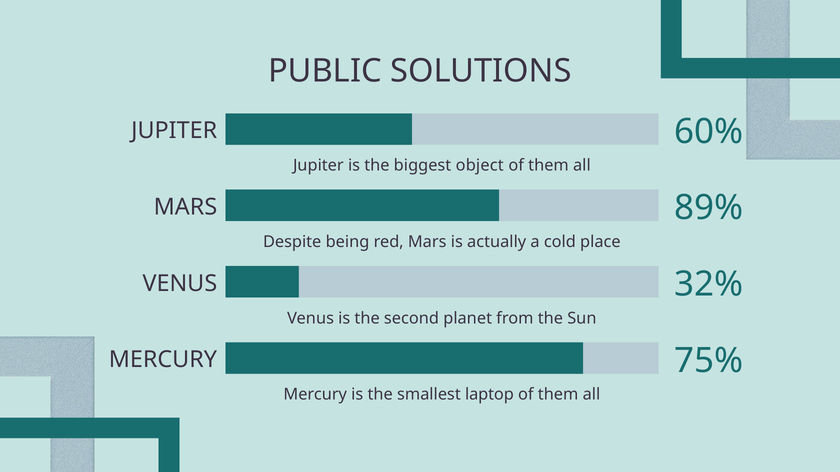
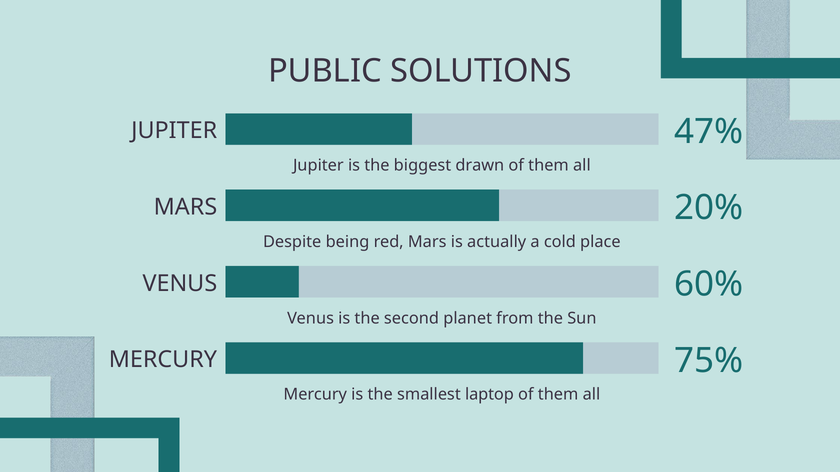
60%: 60% -> 47%
object: object -> drawn
89%: 89% -> 20%
32%: 32% -> 60%
